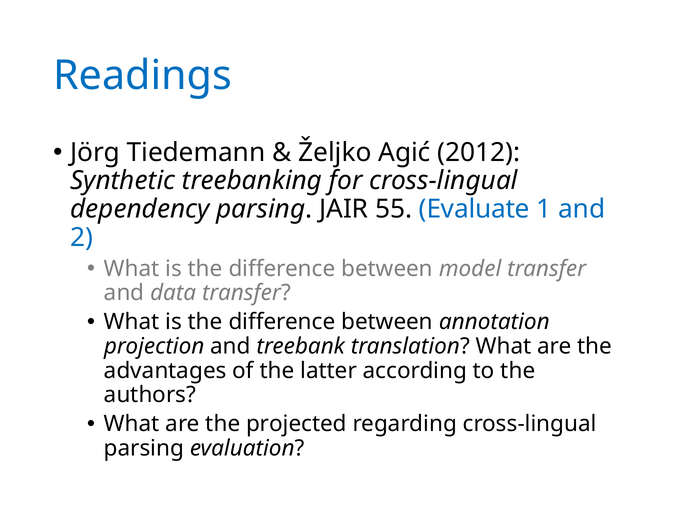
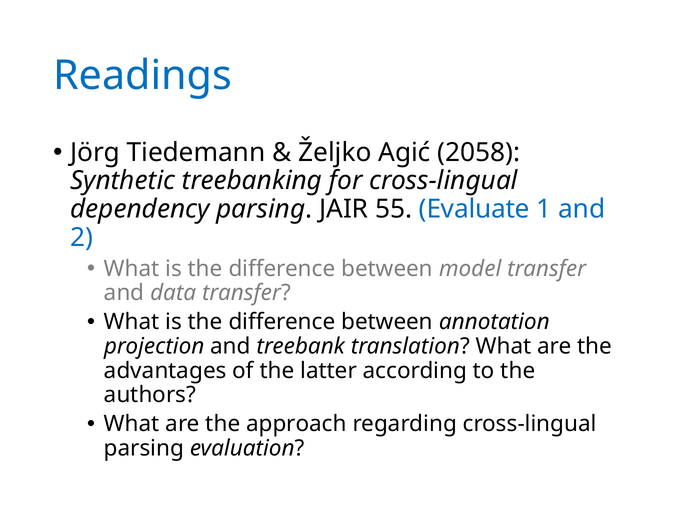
2012: 2012 -> 2058
projected: projected -> approach
